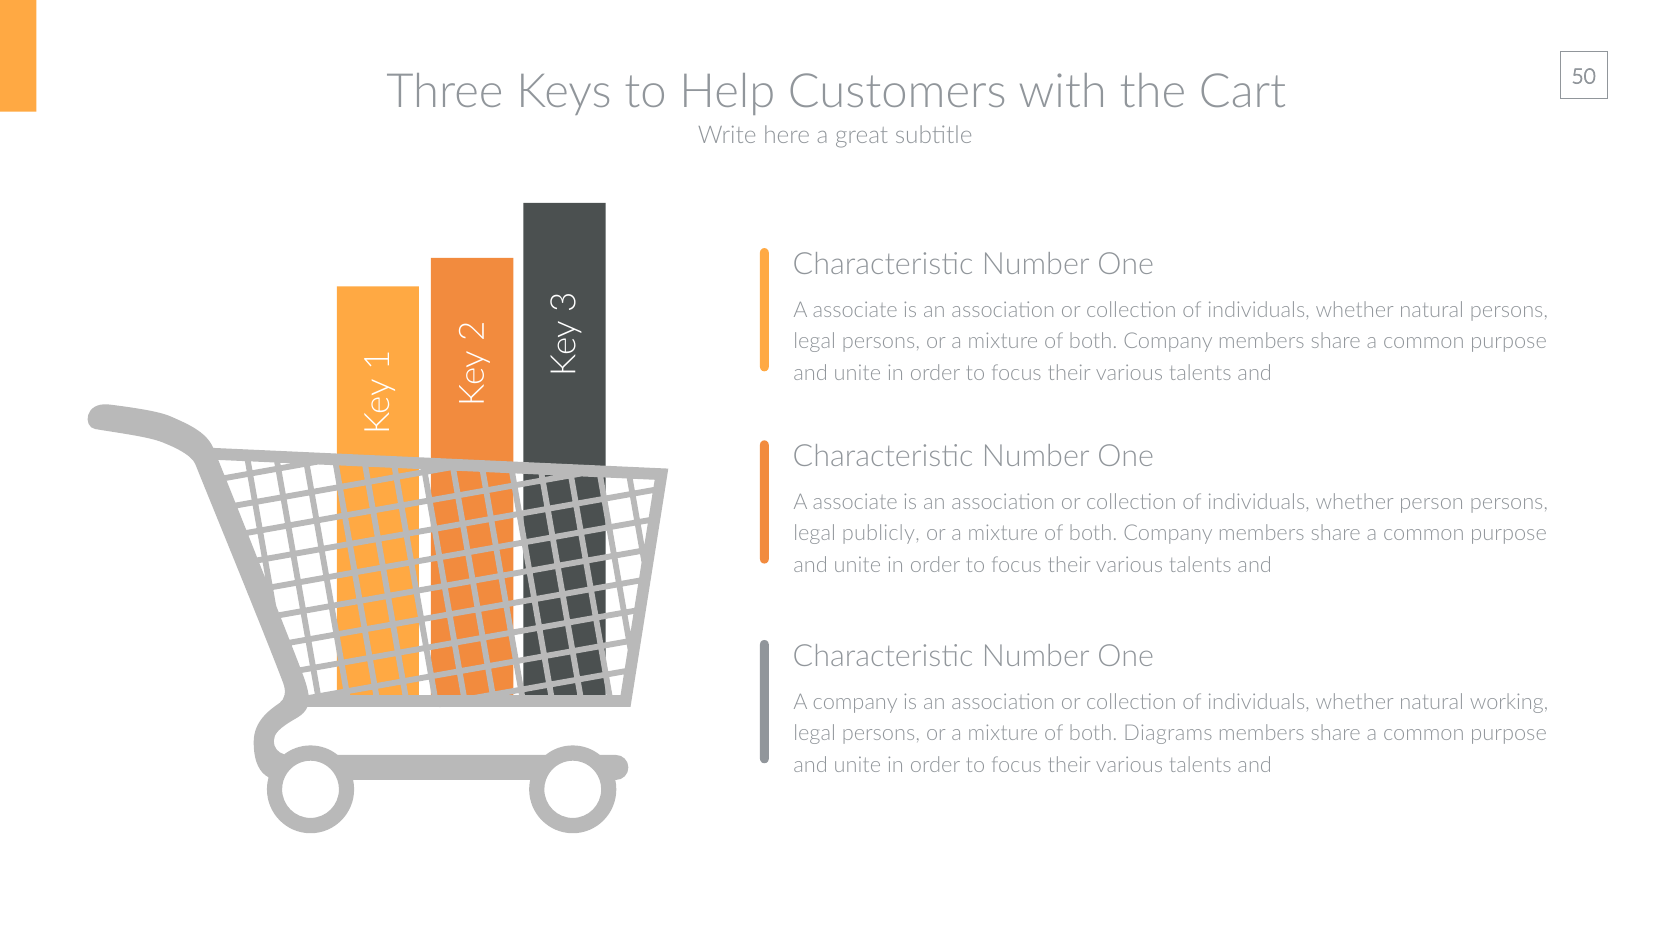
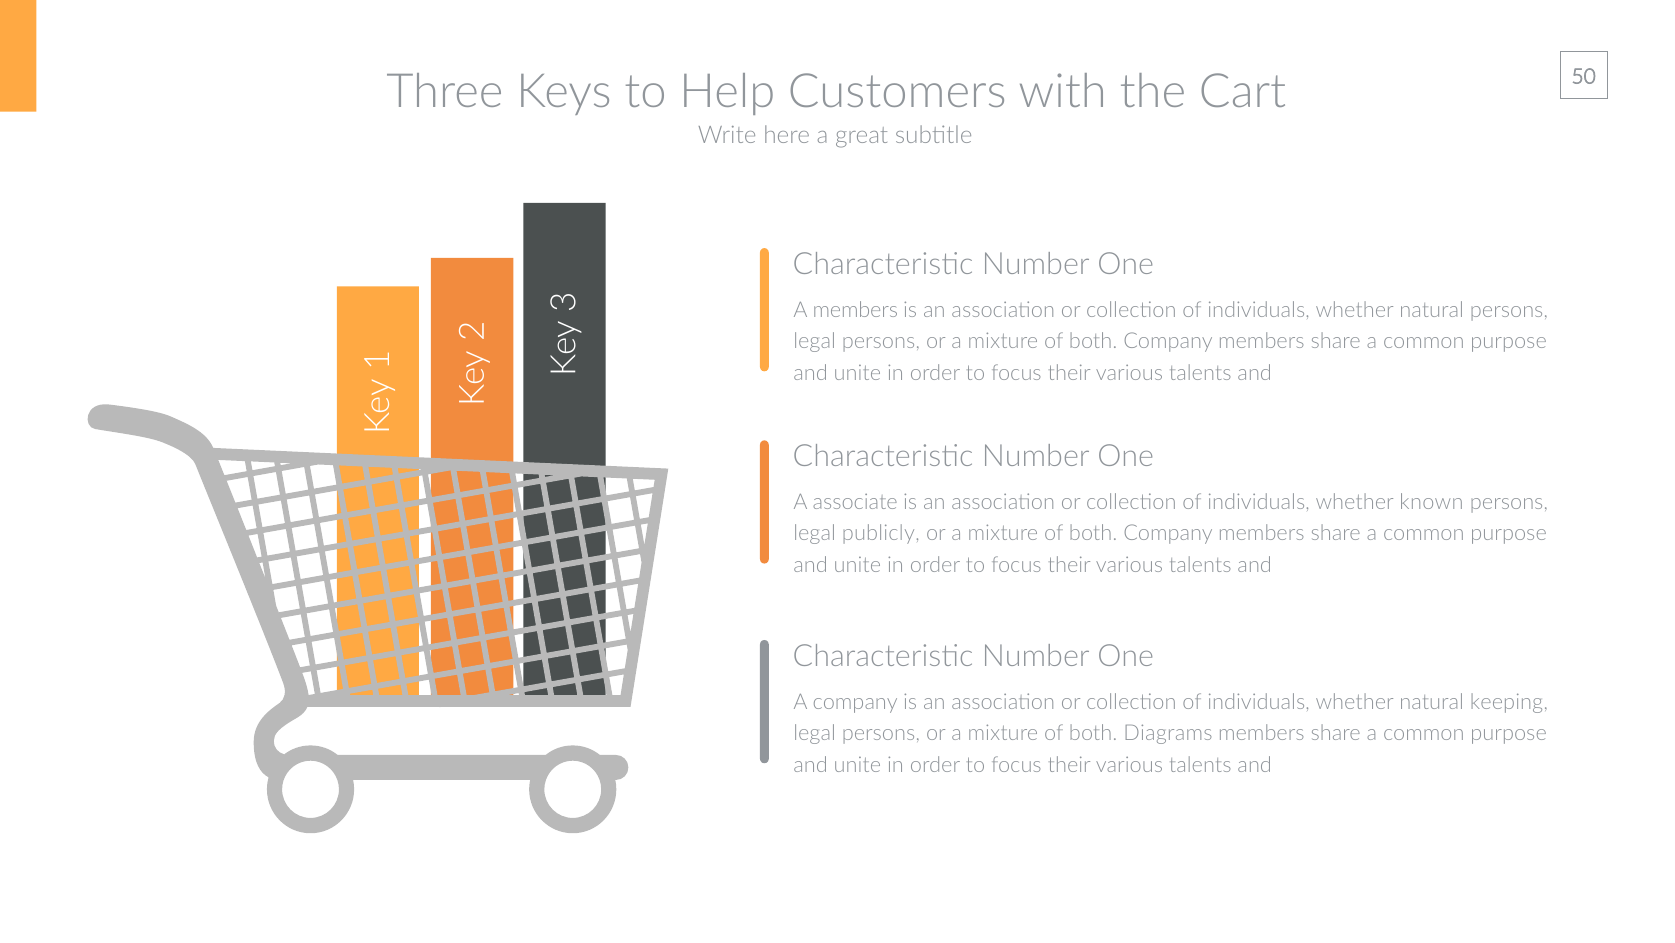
associate at (855, 310): associate -> members
person: person -> known
working: working -> keeping
